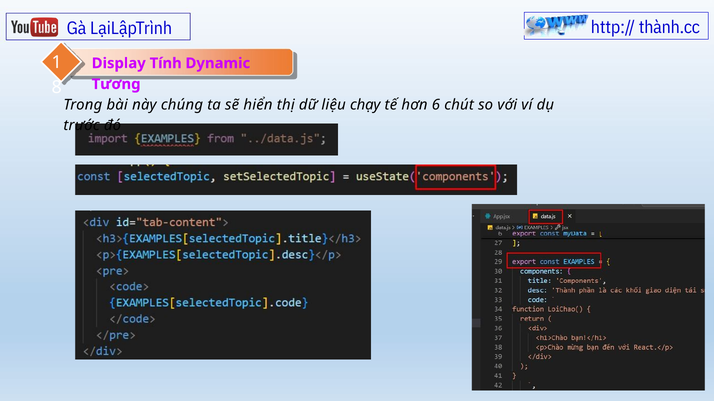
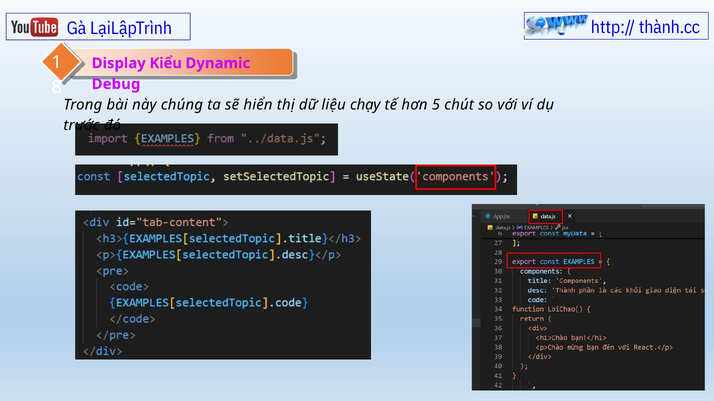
Tính: Tính -> Kiểu
Tương: Tương -> Debug
6: 6 -> 5
